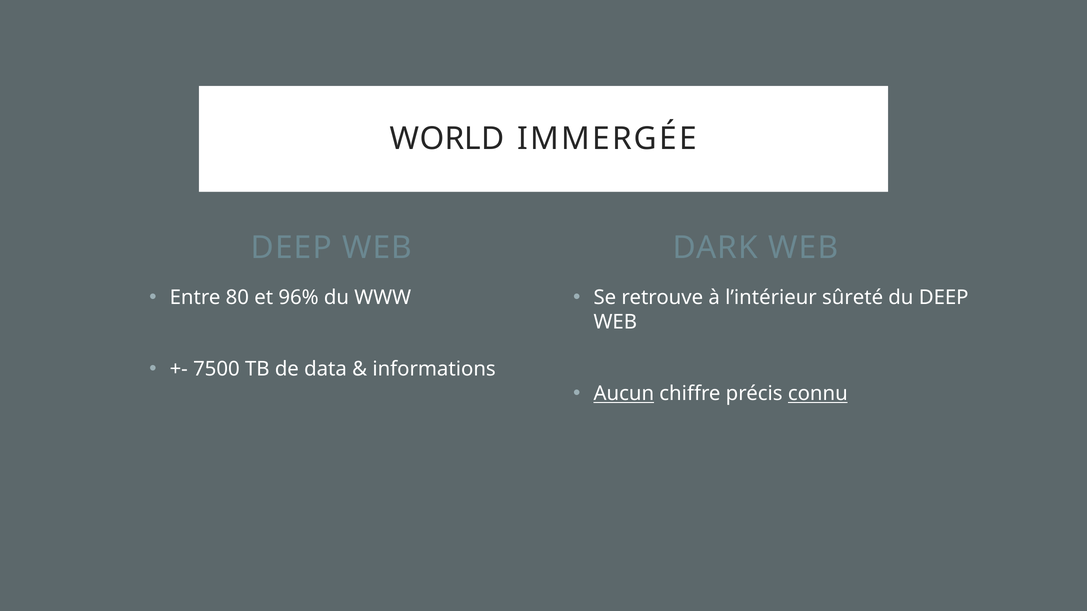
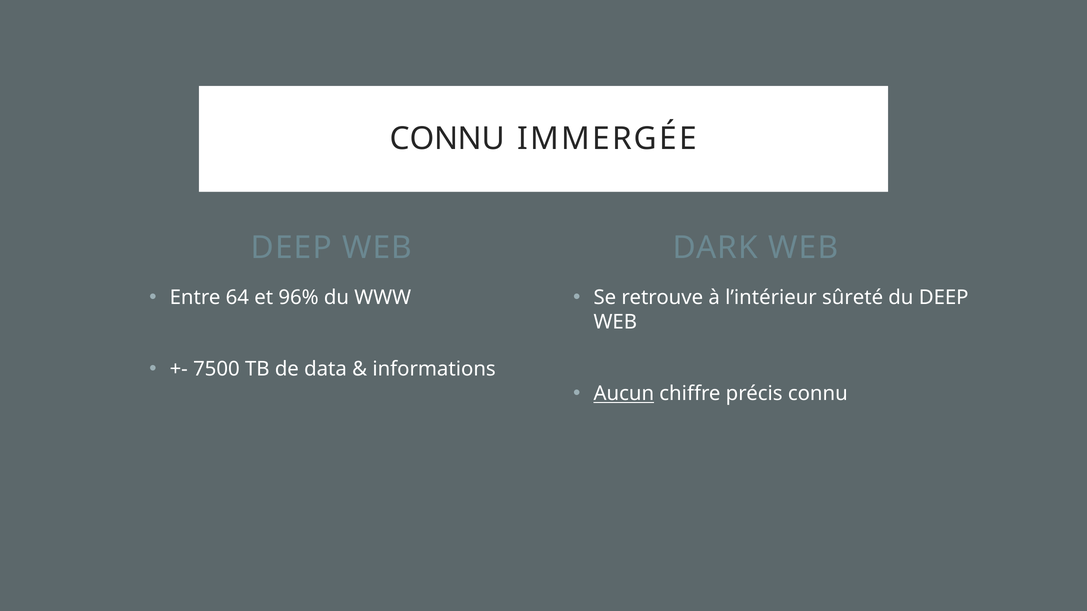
WORLD at (447, 139): WORLD -> CONNU
80: 80 -> 64
connu at (818, 394) underline: present -> none
